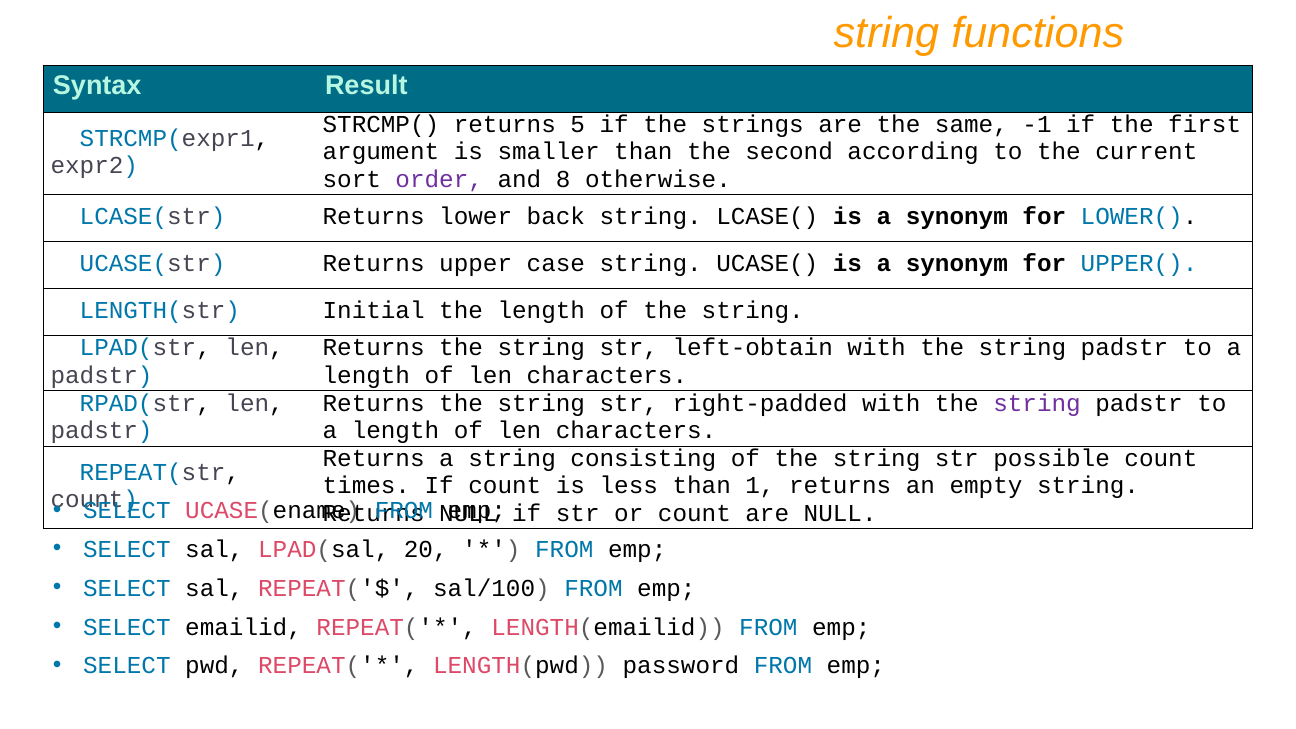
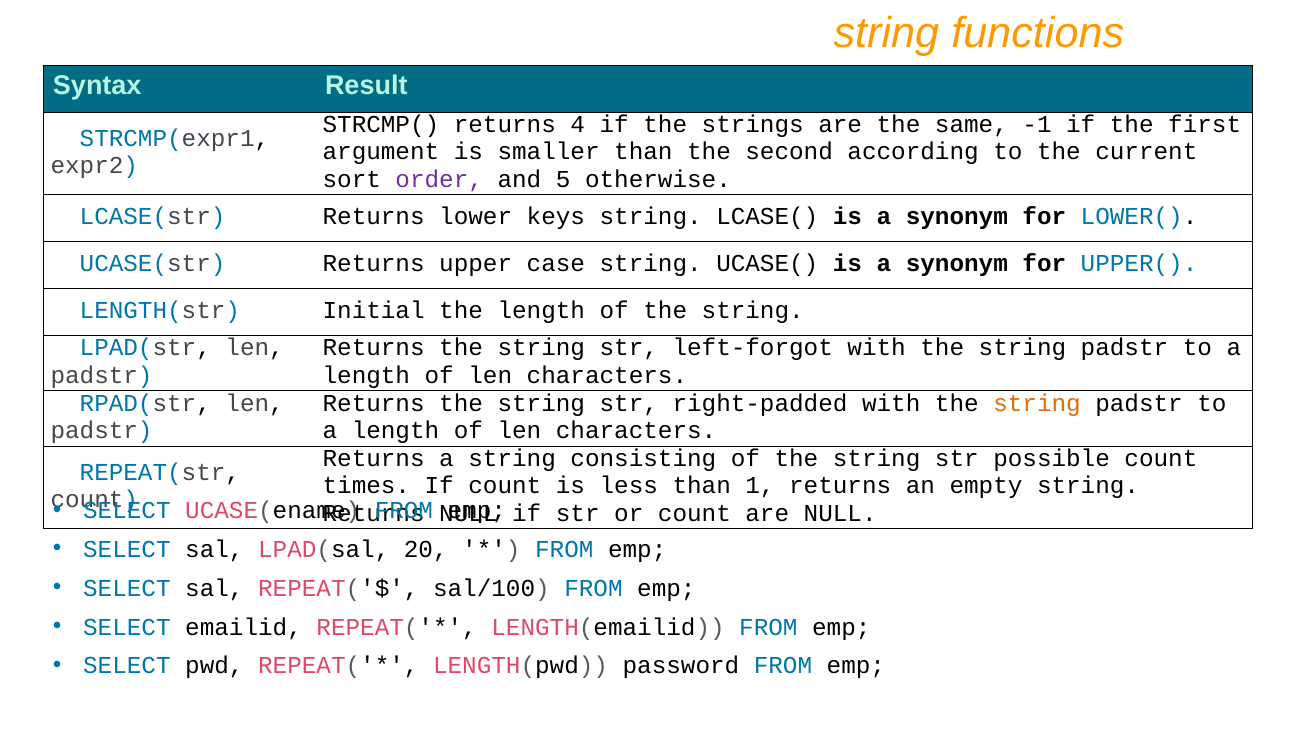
5: 5 -> 4
8: 8 -> 5
back: back -> keys
left-obtain: left-obtain -> left-forgot
string at (1037, 403) colour: purple -> orange
